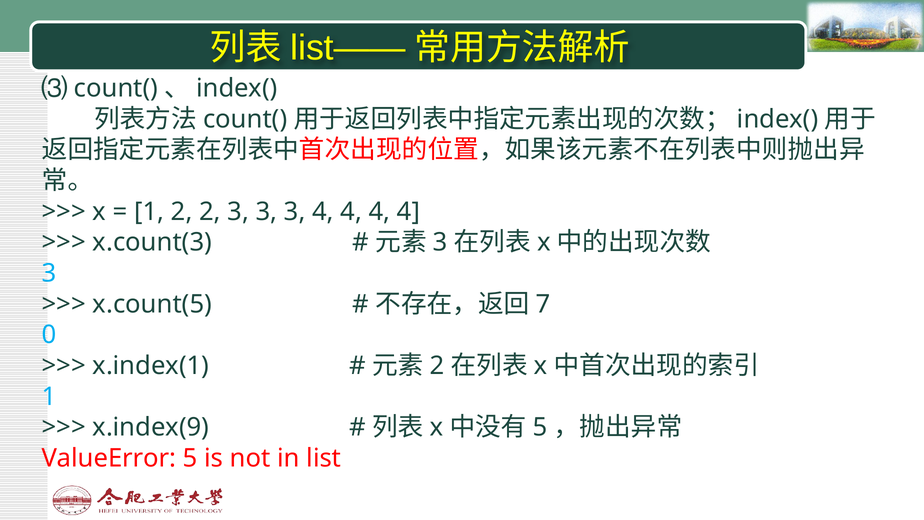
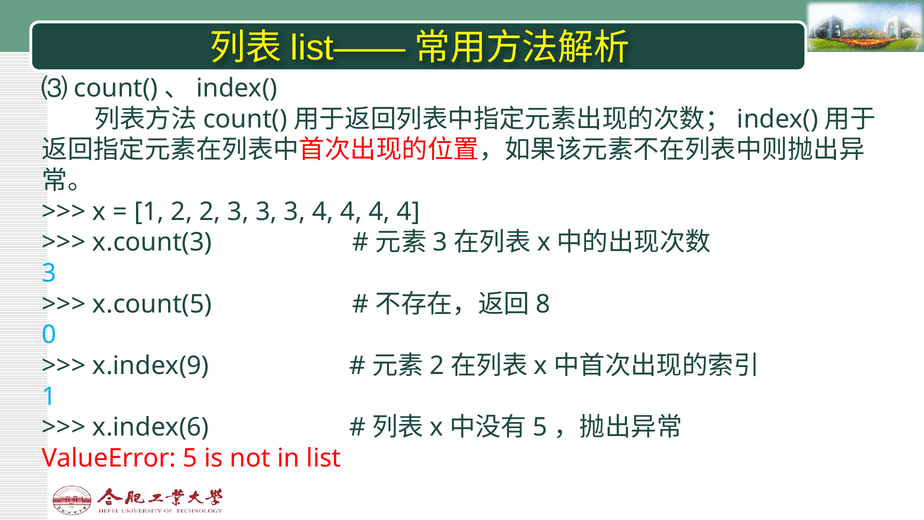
7: 7 -> 8
x.index(1: x.index(1 -> x.index(9
x.index(9: x.index(9 -> x.index(6
